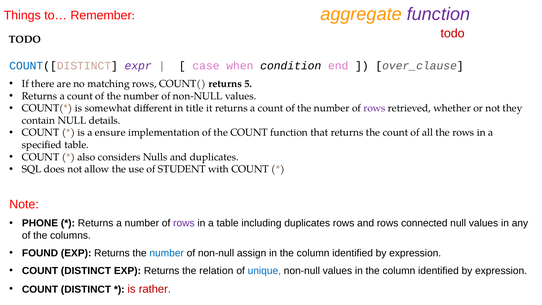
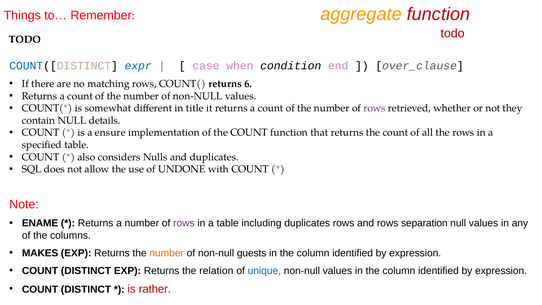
function at (438, 14) colour: purple -> red
expr colour: purple -> blue
5: 5 -> 6
STUDENT: STUDENT -> UNDONE
PHONE: PHONE -> ENAME
connected: connected -> separation
FOUND: FOUND -> MAKES
number at (167, 253) colour: blue -> orange
assign: assign -> guests
